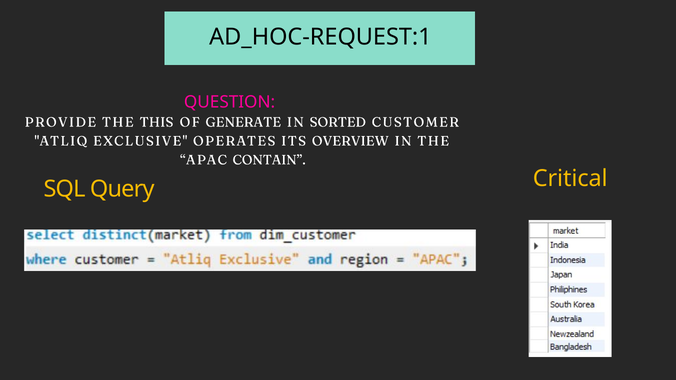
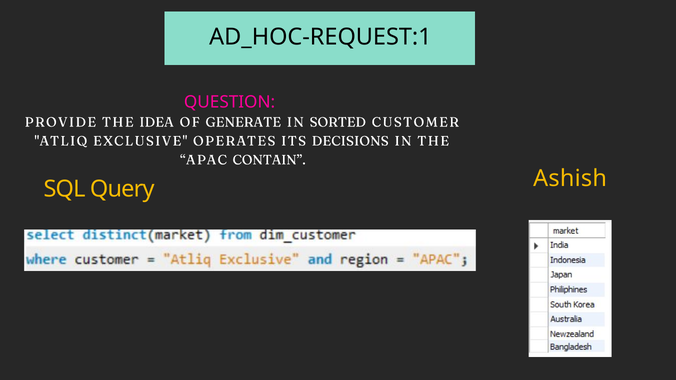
THIS: THIS -> IDEA
OVERVIEW: OVERVIEW -> DECISIONS
Critical: Critical -> Ashish
